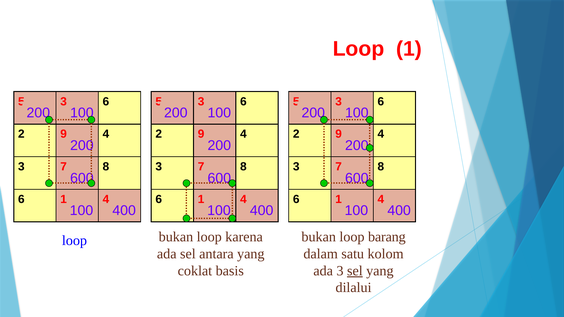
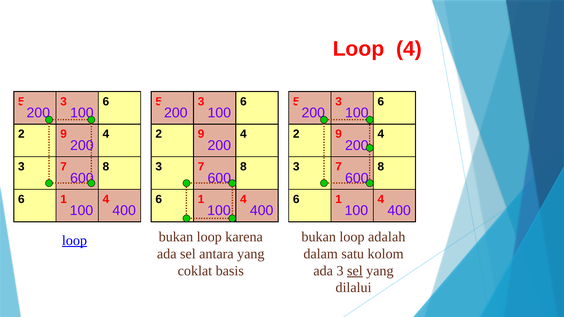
Loop 1: 1 -> 4
barang: barang -> adalah
loop at (75, 241) underline: none -> present
